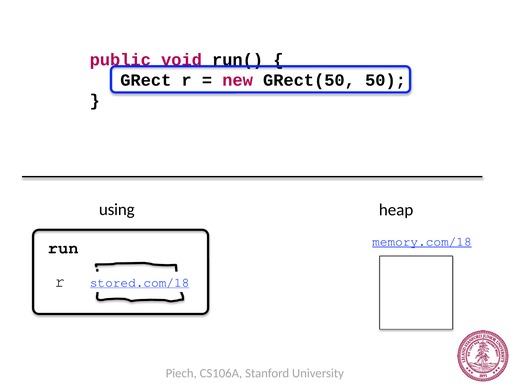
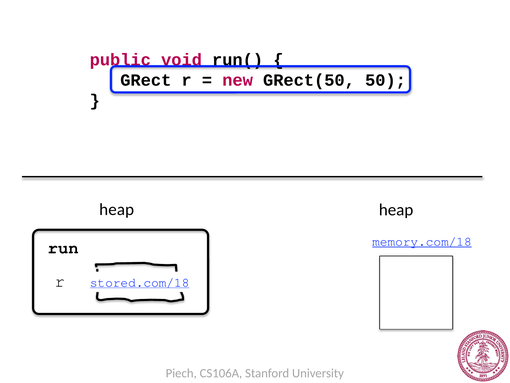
using at (117, 209): using -> heap
